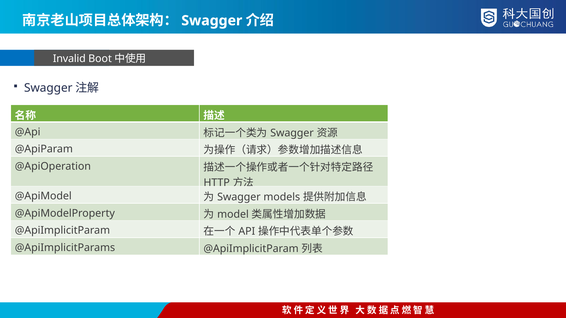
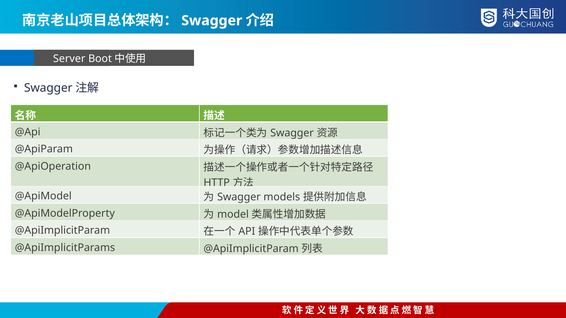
Invalid: Invalid -> Server
